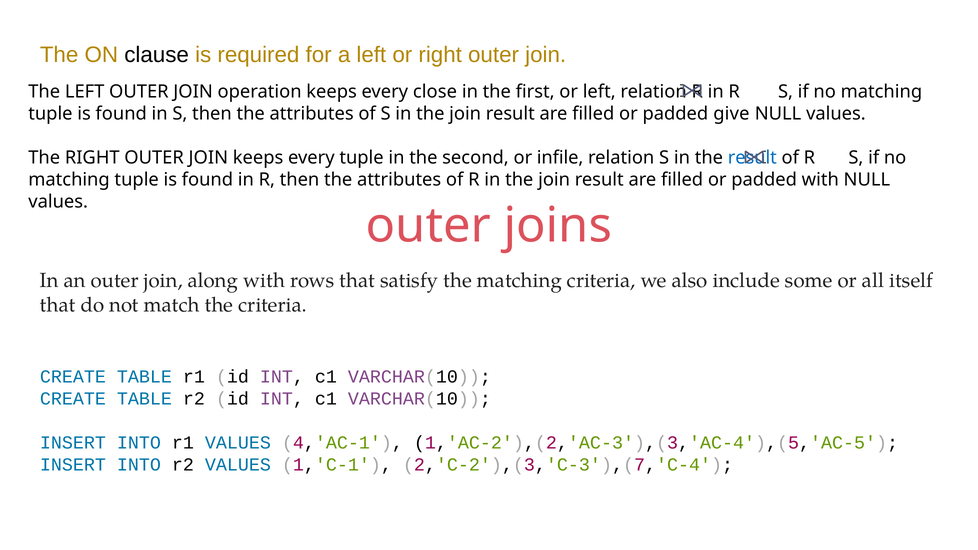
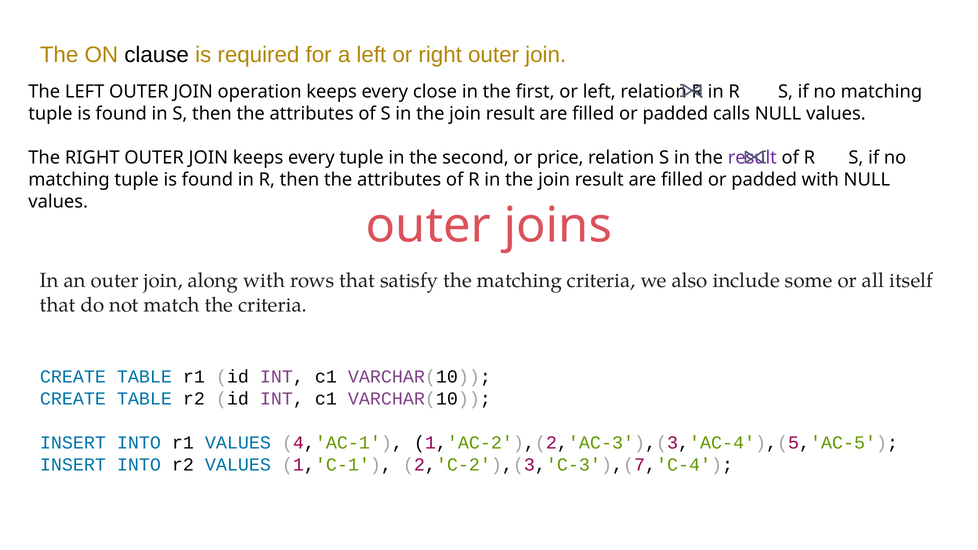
give: give -> calls
infile: infile -> price
result at (752, 158) colour: blue -> purple
